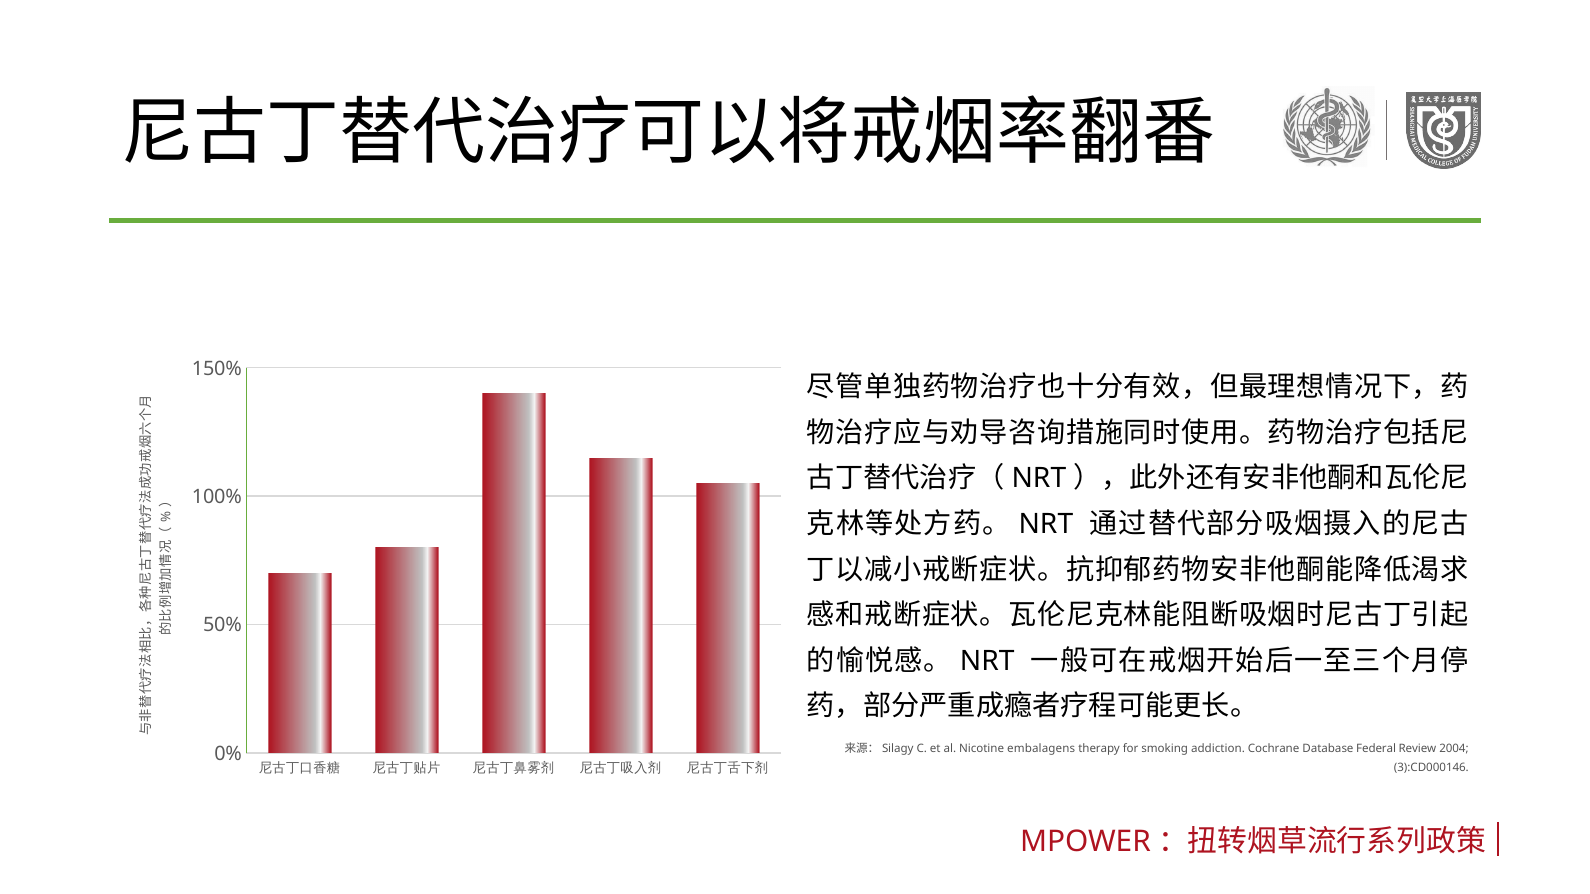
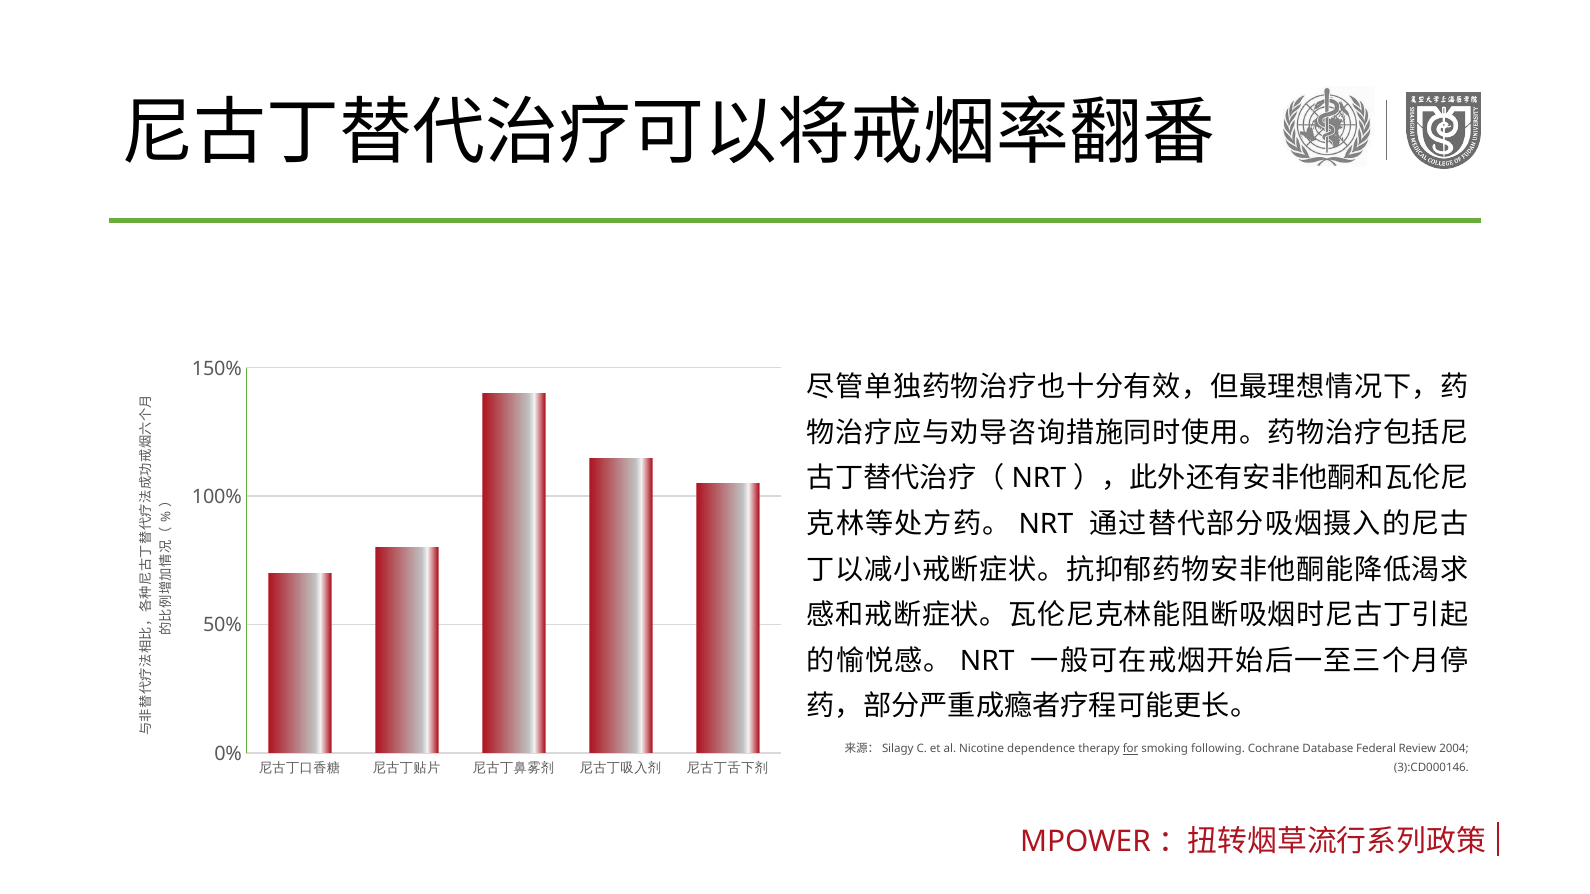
embalagens: embalagens -> dependence
for underline: none -> present
addiction: addiction -> following
